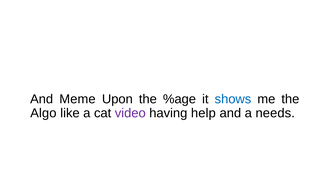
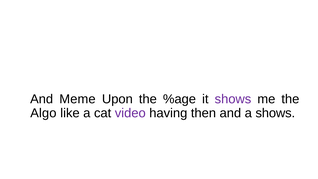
shows at (233, 99) colour: blue -> purple
help: help -> then
a needs: needs -> shows
